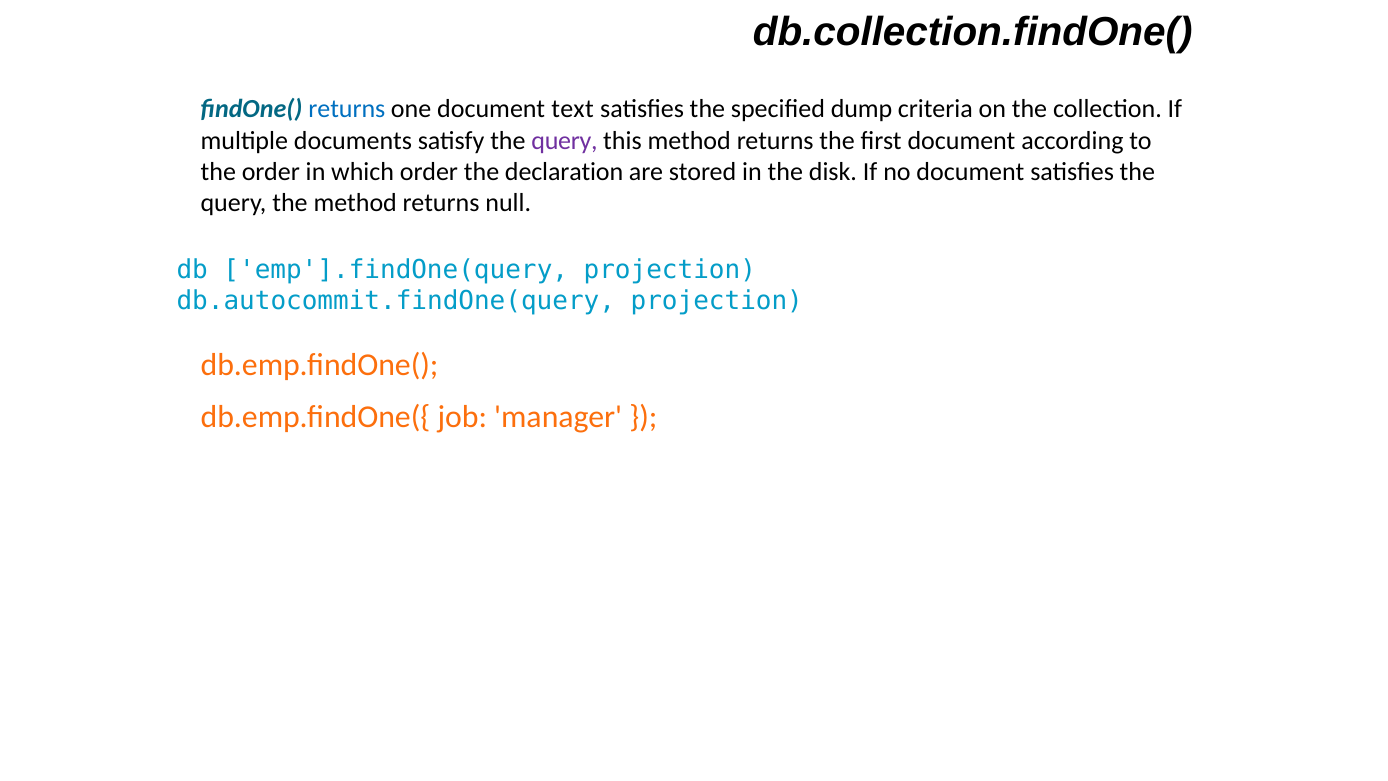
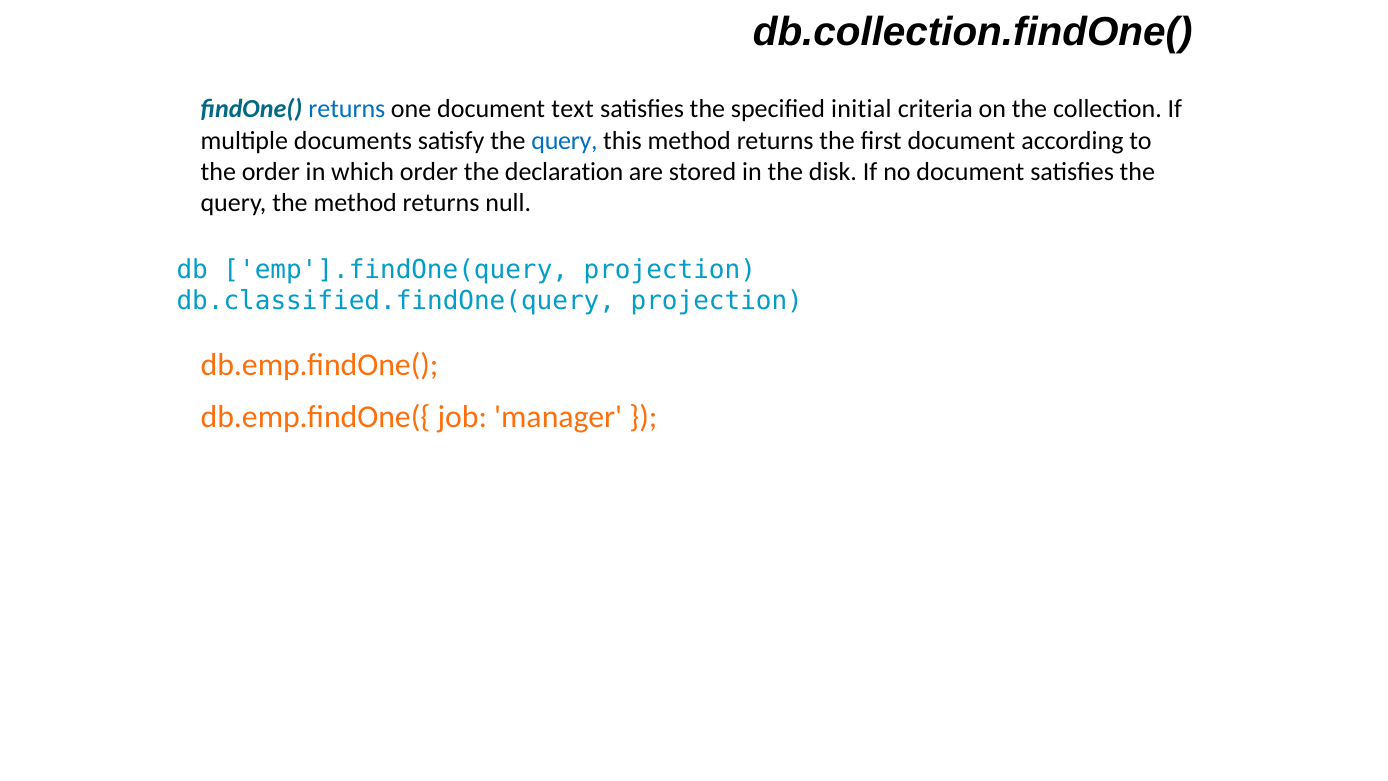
dump: dump -> initial
query at (565, 141) colour: purple -> blue
db.autocommit.findOne(query: db.autocommit.findOne(query -> db.classified.findOne(query
